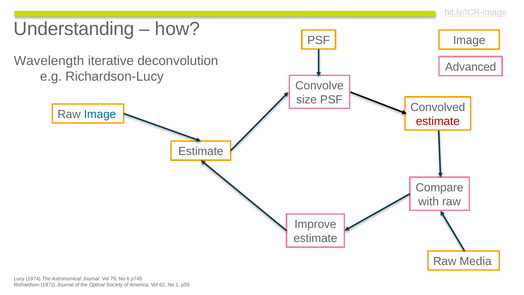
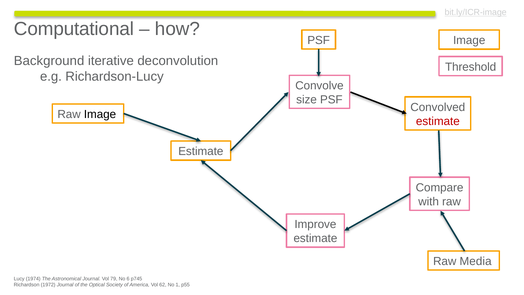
Understanding: Understanding -> Computational
Wavelength: Wavelength -> Background
Advanced: Advanced -> Threshold
Image at (100, 114) colour: blue -> black
